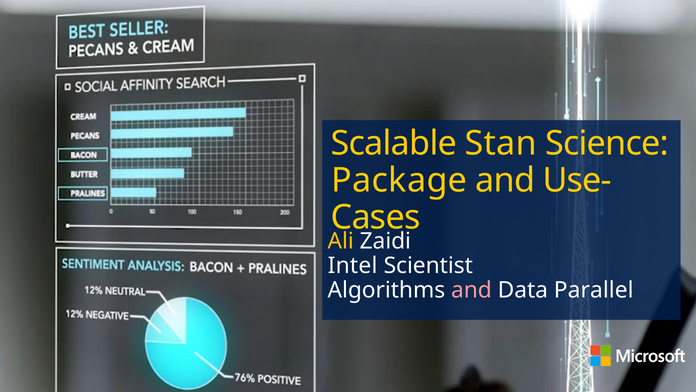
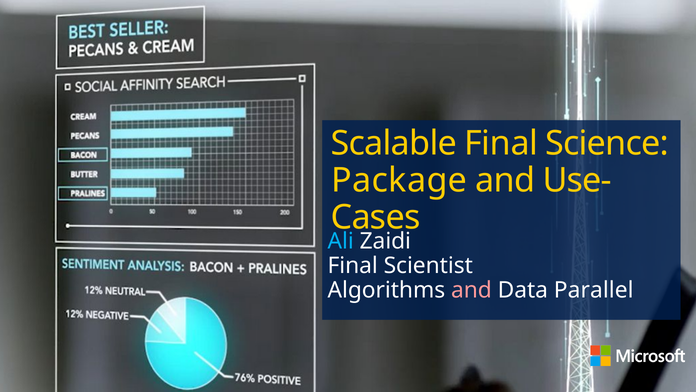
Scalable Stan: Stan -> Final
Ali colour: yellow -> light blue
Intel at (353, 265): Intel -> Final
